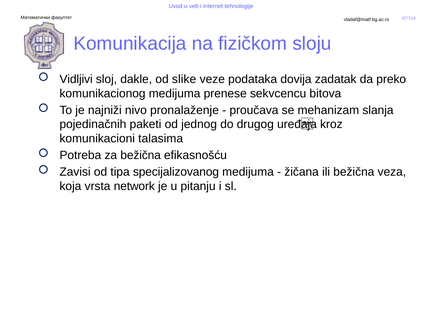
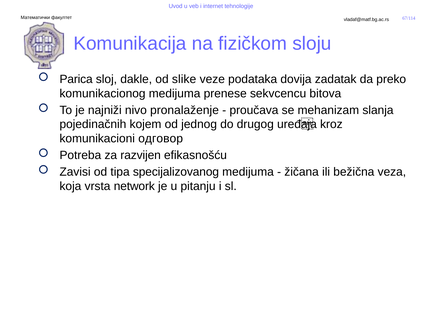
Vidljivi: Vidljivi -> Parica
paketi: paketi -> kojem
talasima: talasima -> одговор
za bežična: bežična -> razvijen
